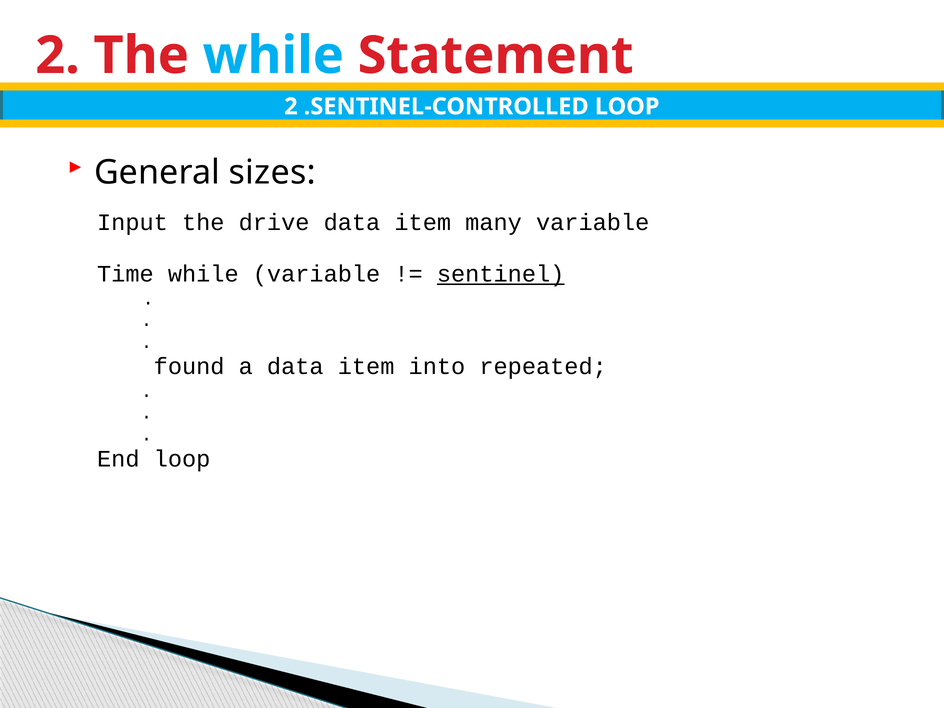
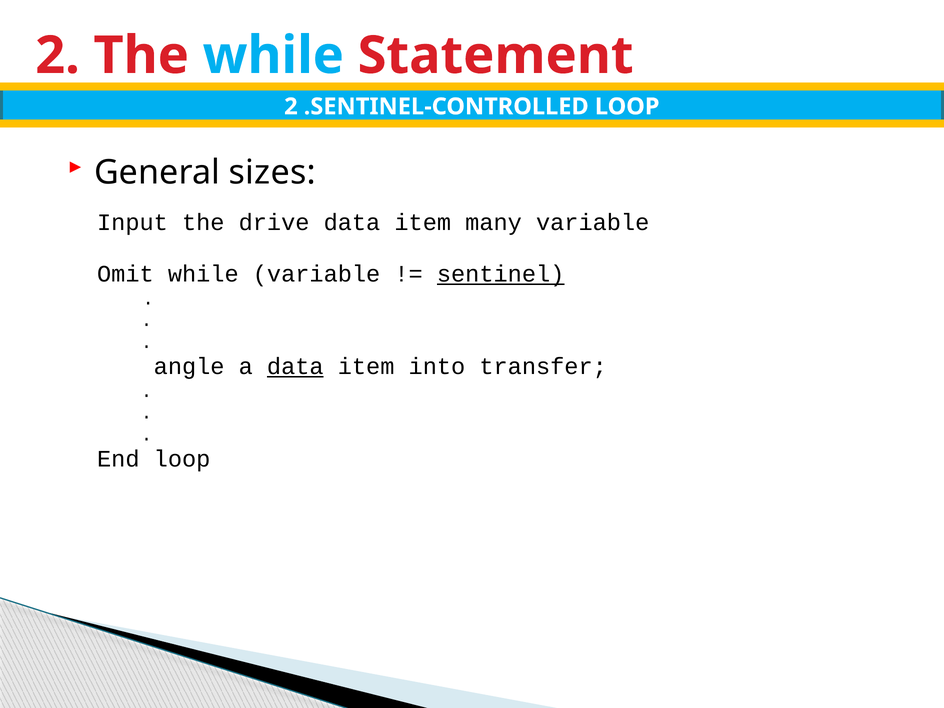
Time: Time -> Omit
found: found -> angle
data at (295, 366) underline: none -> present
repeated: repeated -> transfer
